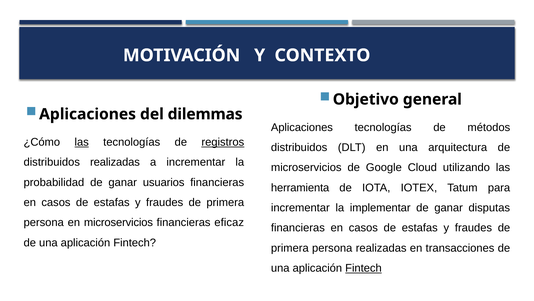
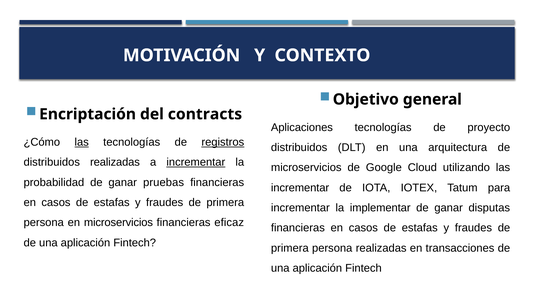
Aplicaciones at (88, 114): Aplicaciones -> Encriptación
dilemmas: dilemmas -> contracts
métodos: métodos -> proyecto
incrementar at (196, 162) underline: none -> present
usuarios: usuarios -> pruebas
herramienta at (300, 187): herramienta -> incrementar
Fintech at (363, 268) underline: present -> none
